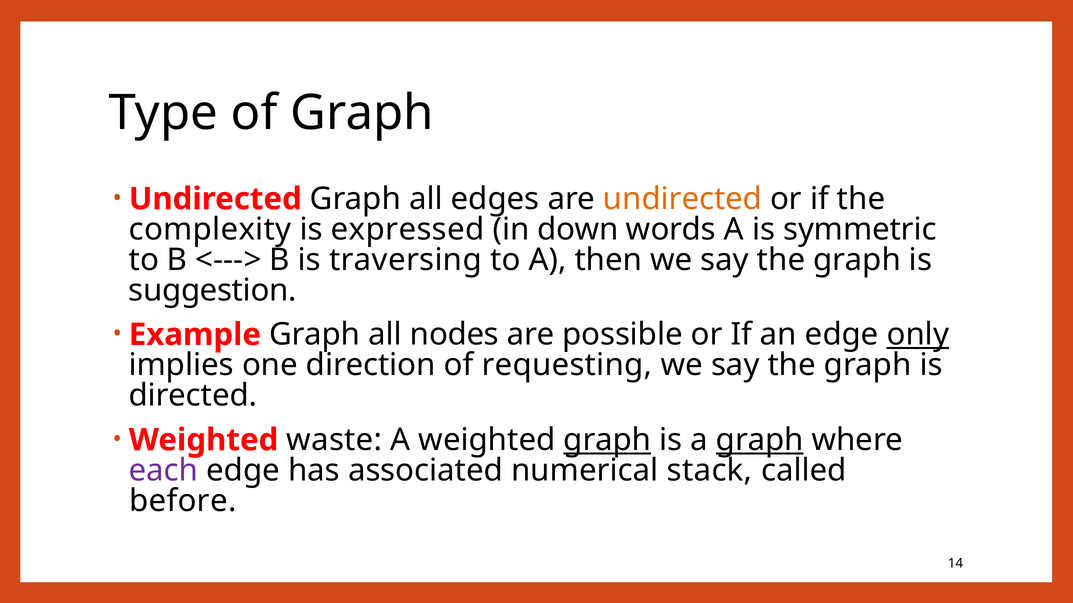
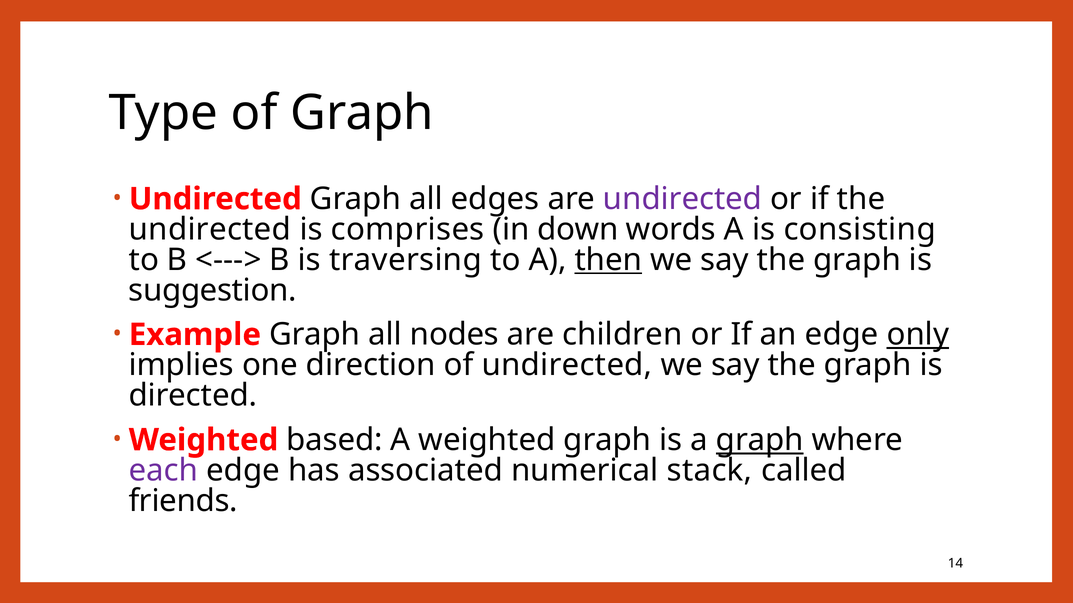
undirected at (683, 199) colour: orange -> purple
complexity at (210, 230): complexity -> undirected
expressed: expressed -> comprises
symmetric: symmetric -> consisting
then underline: none -> present
possible: possible -> children
of requesting: requesting -> undirected
waste: waste -> based
graph at (607, 440) underline: present -> none
before: before -> friends
